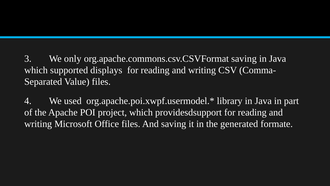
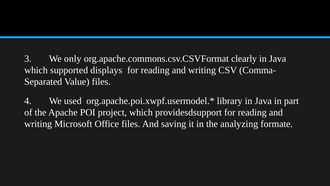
org.apache.commons.csv.CSVFormat saving: saving -> clearly
generated: generated -> analyzing
